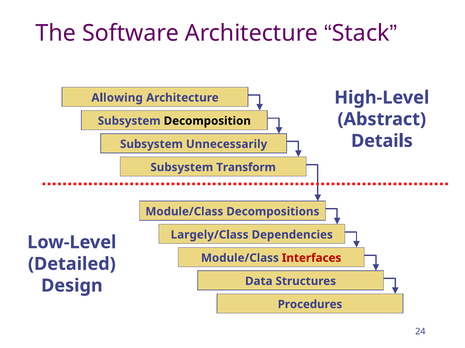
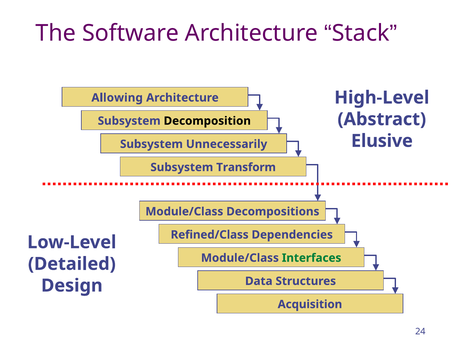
Details: Details -> Elusive
Largely/Class: Largely/Class -> Refined/Class
Interfaces colour: red -> green
Procedures: Procedures -> Acquisition
